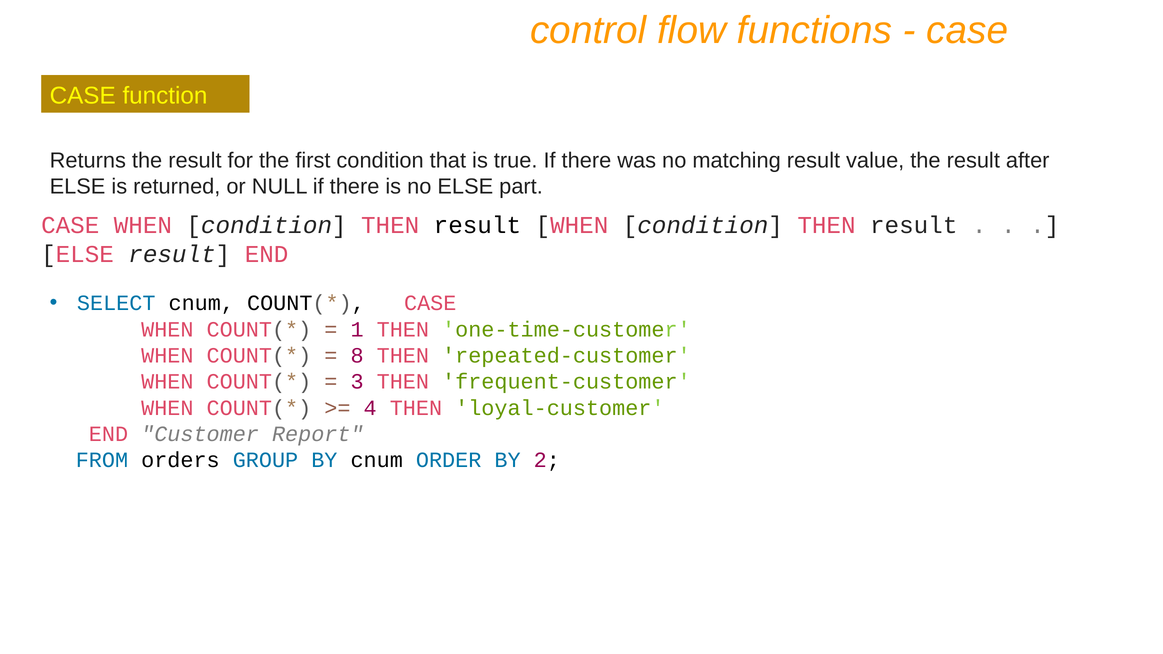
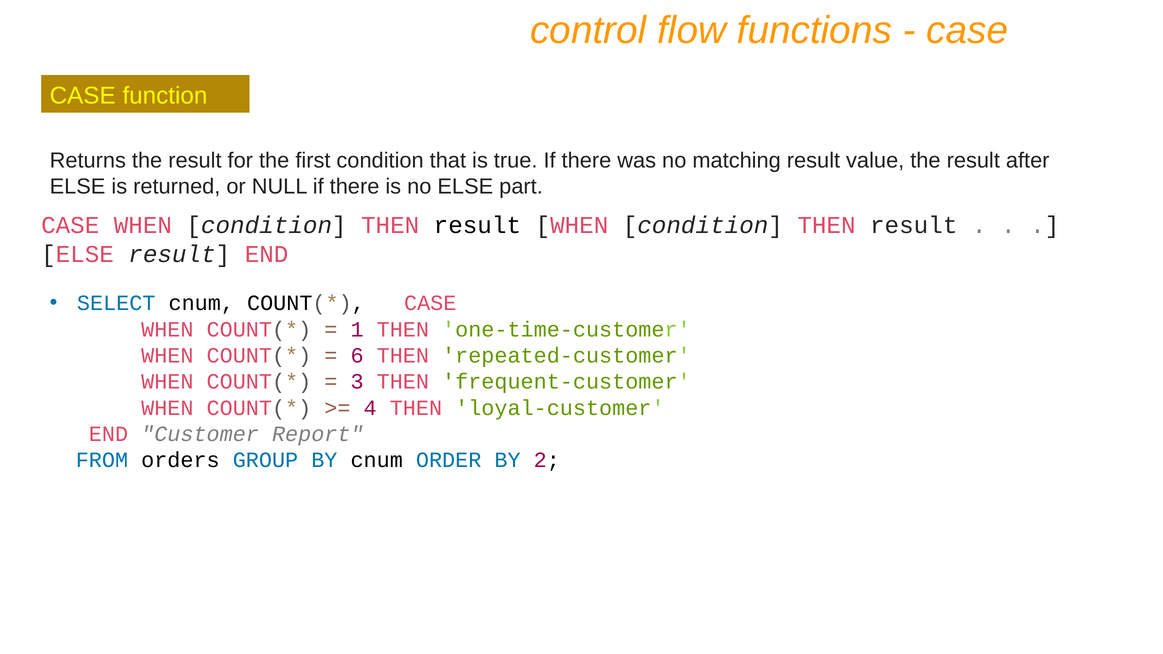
8: 8 -> 6
